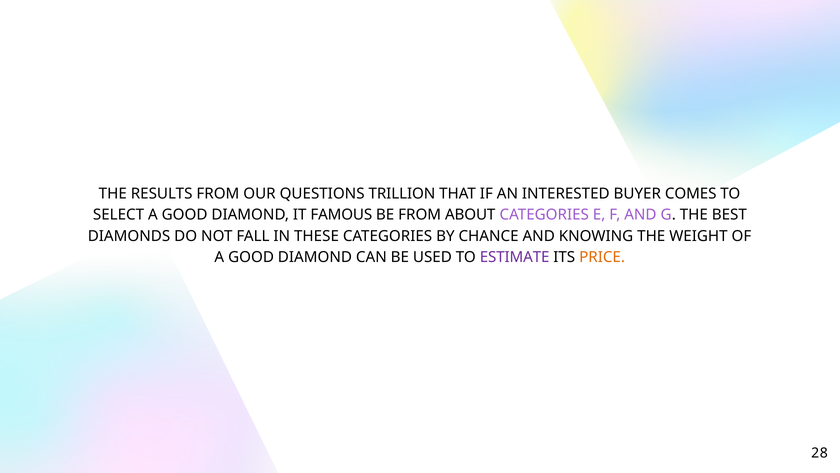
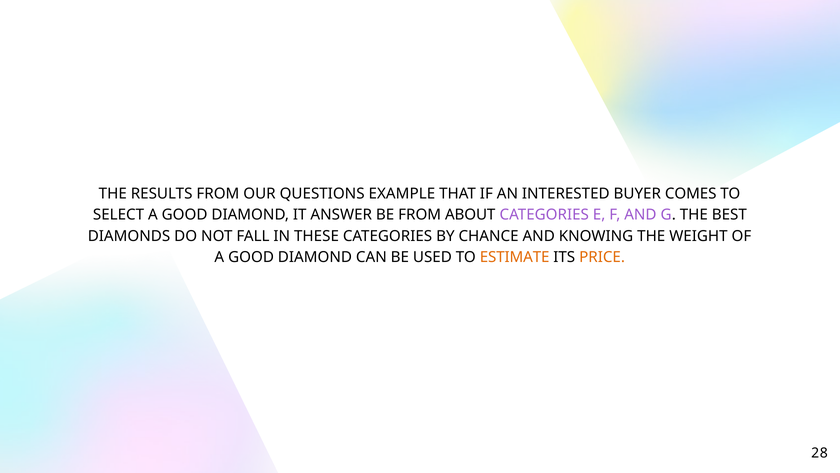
TRILLION: TRILLION -> EXAMPLE
FAMOUS: FAMOUS -> ANSWER
ESTIMATE colour: purple -> orange
